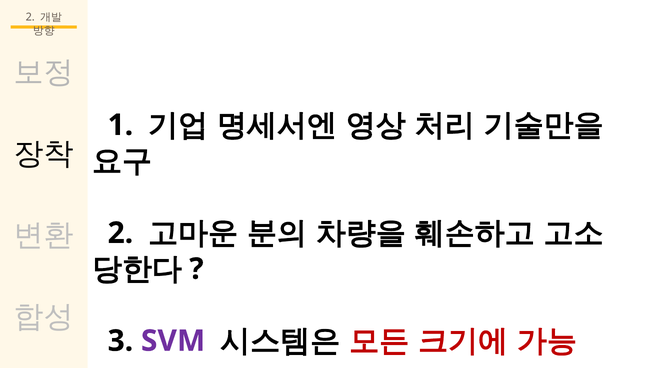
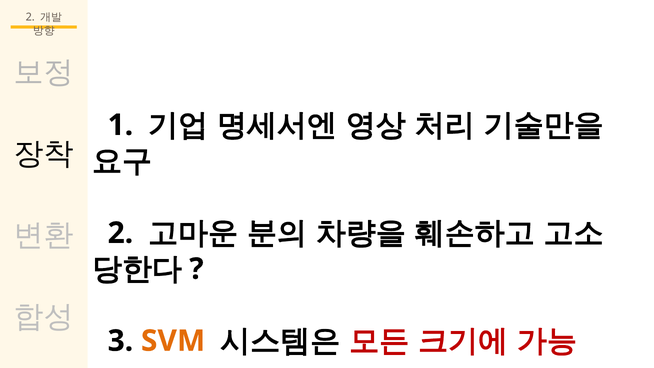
SVM colour: purple -> orange
